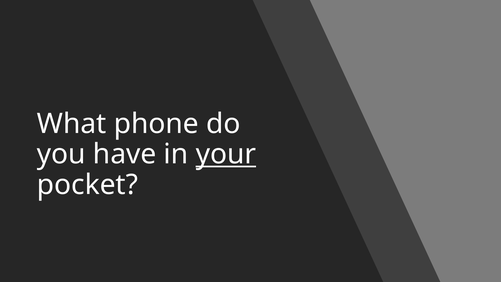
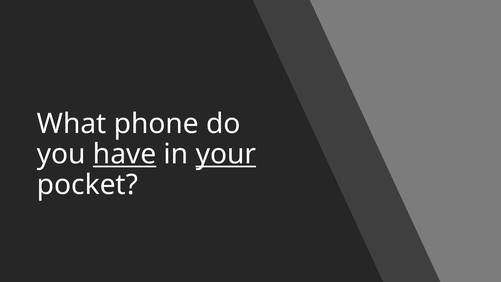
have underline: none -> present
